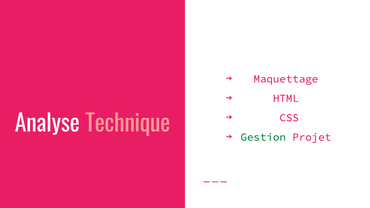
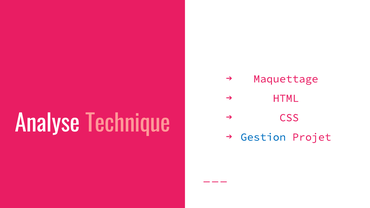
Gestion colour: green -> blue
